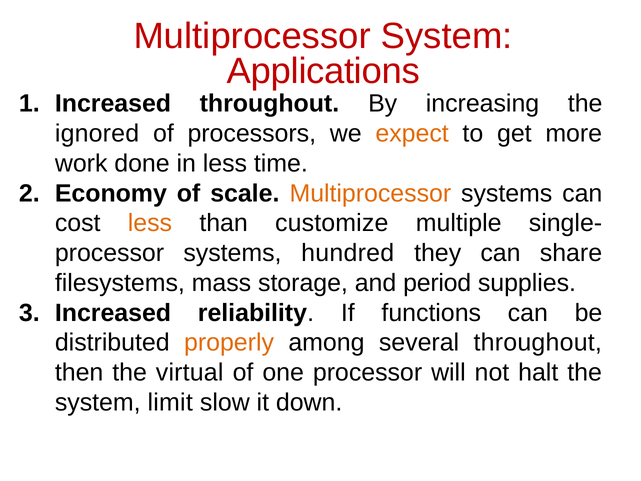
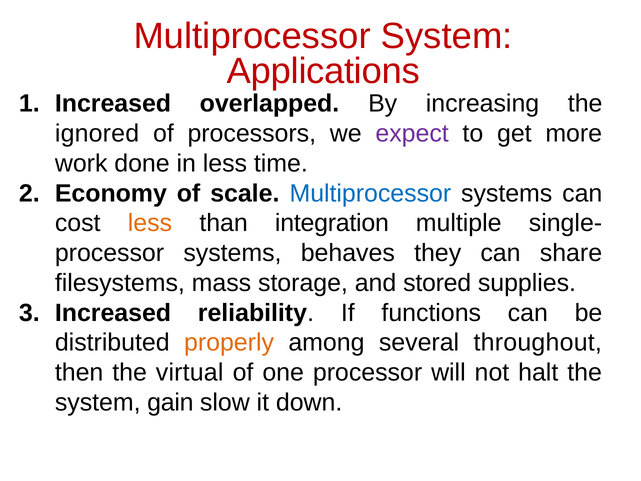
Increased throughout: throughout -> overlapped
expect colour: orange -> purple
Multiprocessor at (370, 193) colour: orange -> blue
customize: customize -> integration
hundred: hundred -> behaves
period: period -> stored
limit: limit -> gain
